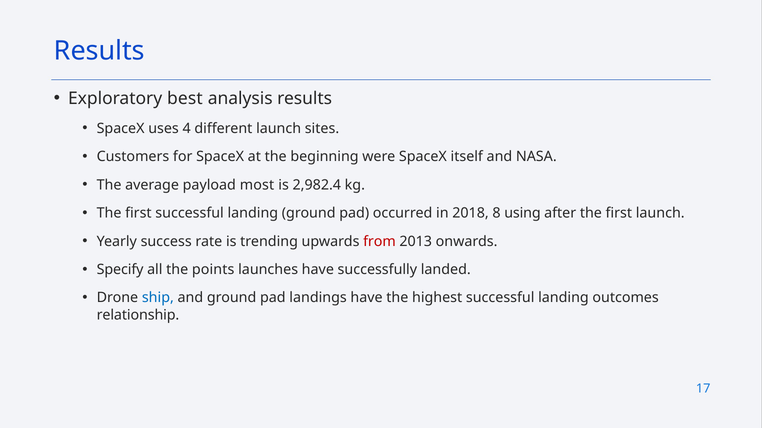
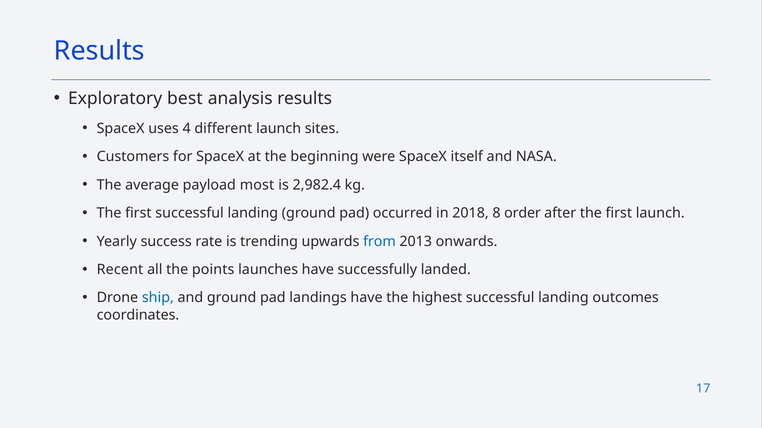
using: using -> order
from colour: red -> blue
Specify: Specify -> Recent
relationship: relationship -> coordinates
